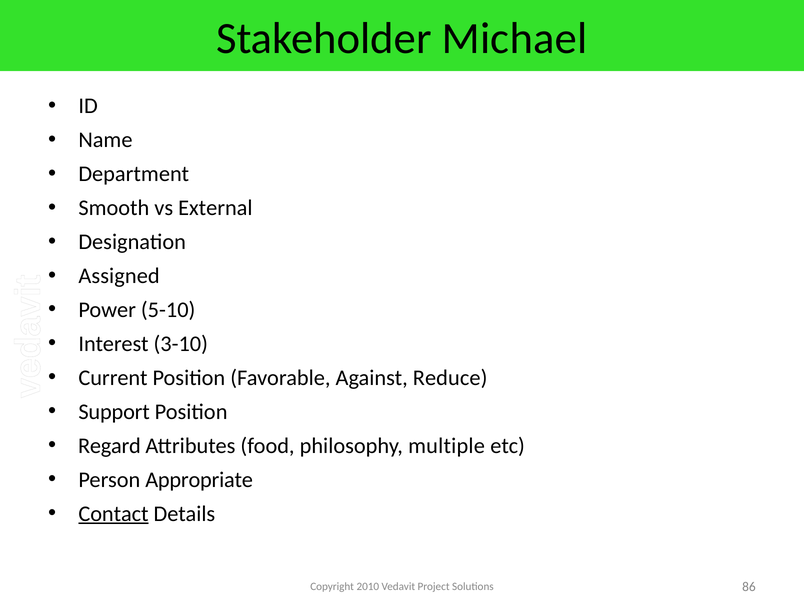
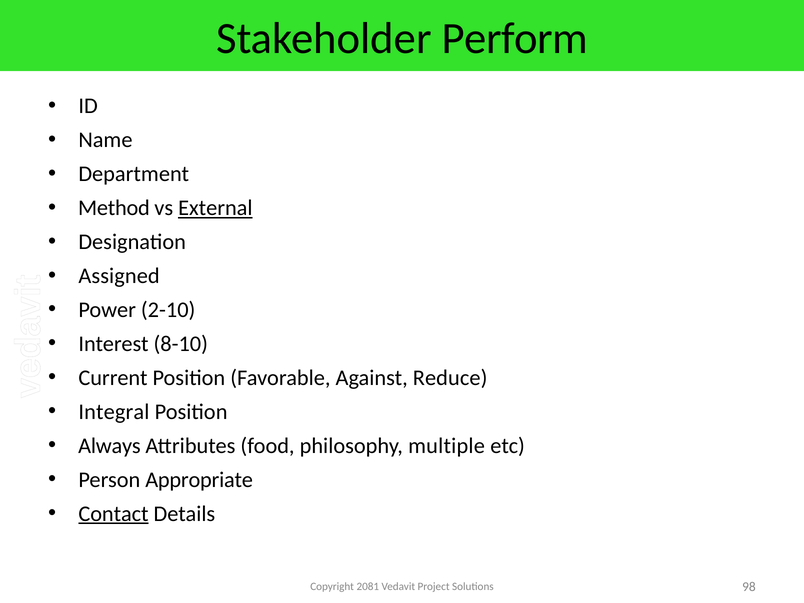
Michael: Michael -> Perform
Smooth: Smooth -> Method
External underline: none -> present
5-10: 5-10 -> 2-10
3-10: 3-10 -> 8-10
Support: Support -> Integral
Regard: Regard -> Always
2010: 2010 -> 2081
86: 86 -> 98
